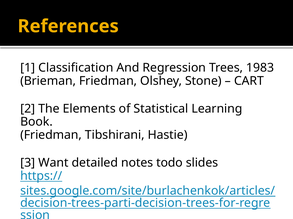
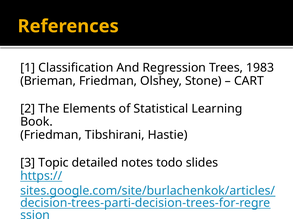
Want: Want -> Topic
